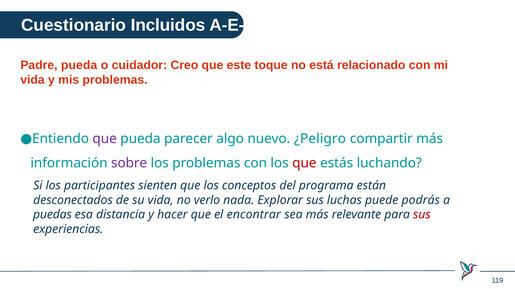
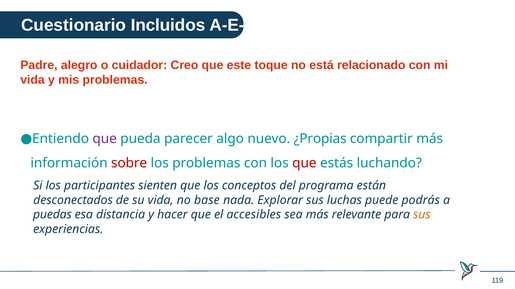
Padre pueda: pueda -> alegro
¿Peligro: ¿Peligro -> ¿Propias
sobre colour: purple -> red
verlo: verlo -> base
encontrar: encontrar -> accesibles
sus at (422, 215) colour: red -> orange
